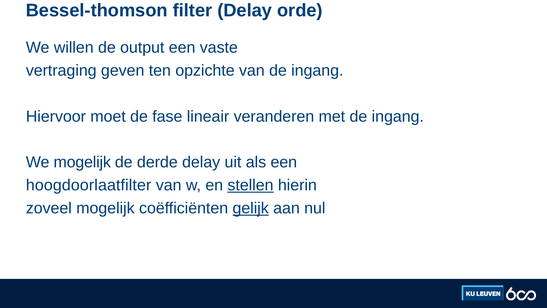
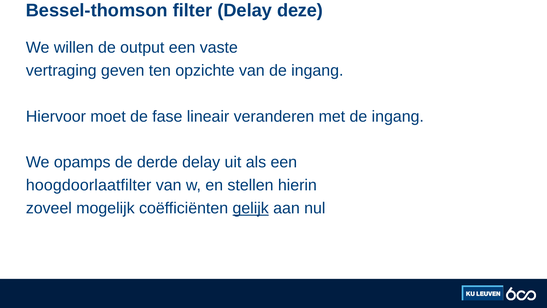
orde: orde -> deze
We mogelijk: mogelijk -> opamps
stellen underline: present -> none
